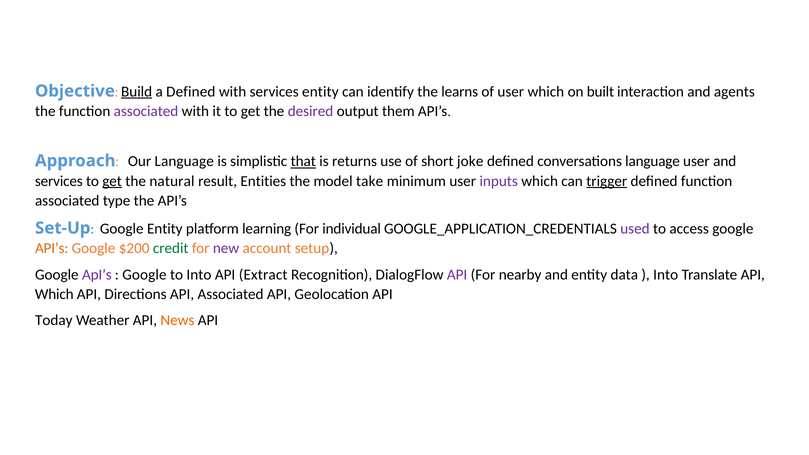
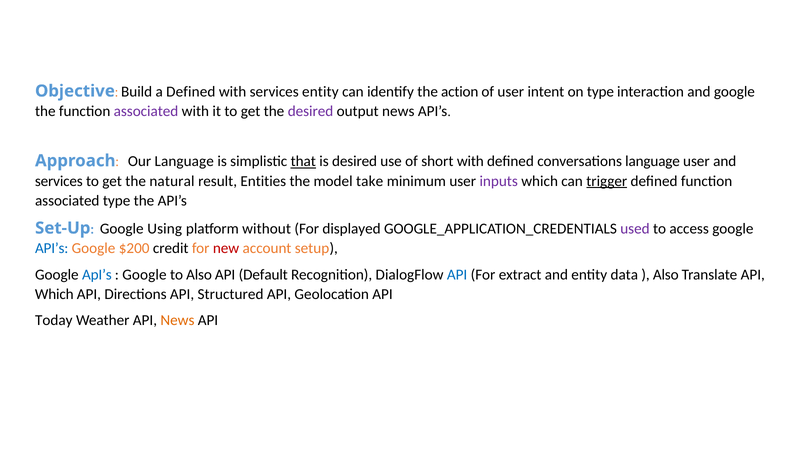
Build underline: present -> none
learns: learns -> action
user which: which -> intent
on built: built -> type
and agents: agents -> google
output them: them -> news
is returns: returns -> desired
short joke: joke -> with
get at (112, 181) underline: present -> none
Google Entity: Entity -> Using
learning: learning -> without
individual: individual -> displayed
API’s at (52, 248) colour: orange -> blue
credit colour: green -> black
new colour: purple -> red
ApI’s at (97, 275) colour: purple -> blue
to Into: Into -> Also
Extract: Extract -> Default
API at (457, 275) colour: purple -> blue
nearby: nearby -> extract
Into at (666, 275): Into -> Also
API Associated: Associated -> Structured
